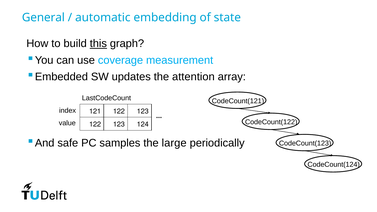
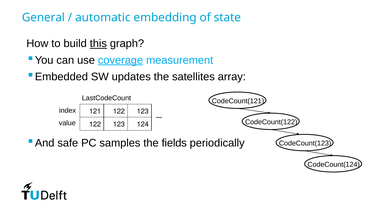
coverage underline: none -> present
attention: attention -> satellites
large: large -> fields
